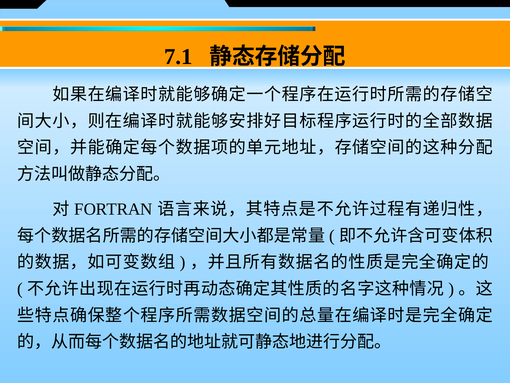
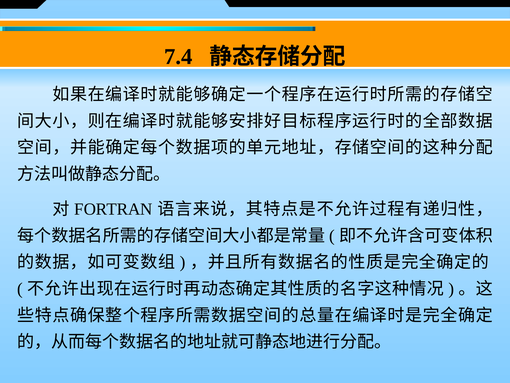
7.1: 7.1 -> 7.4
